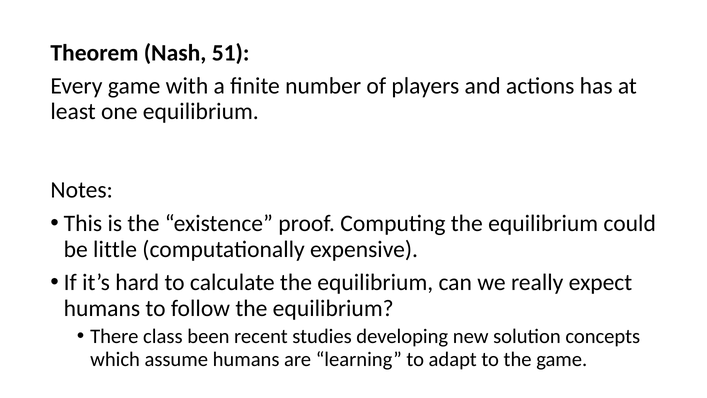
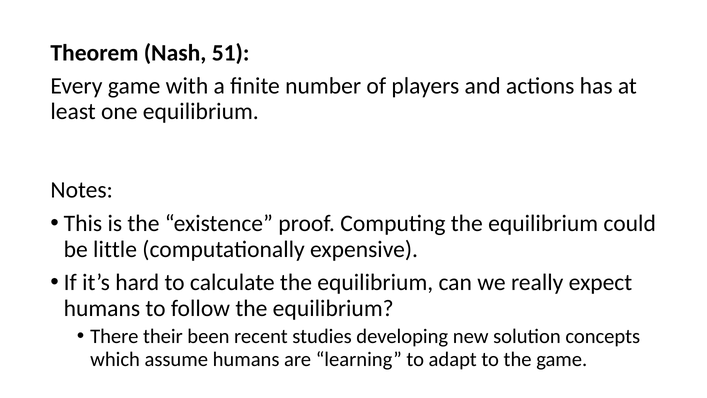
class: class -> their
